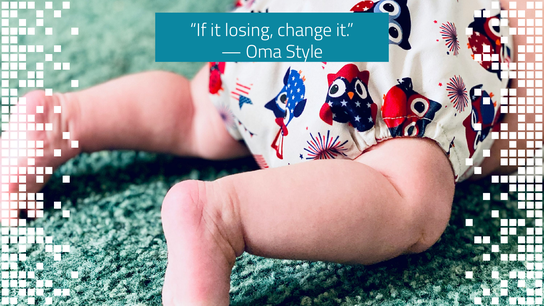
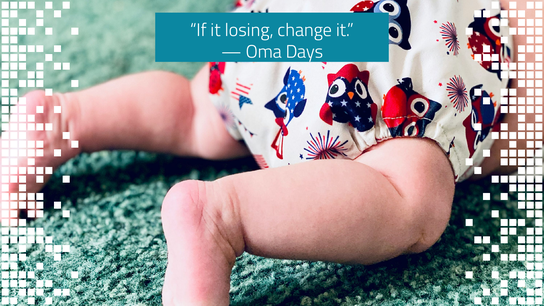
Style: Style -> Days
